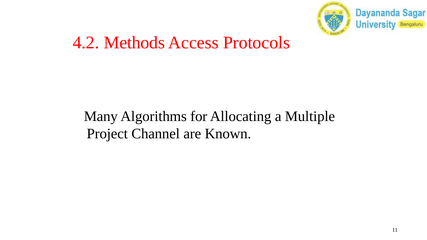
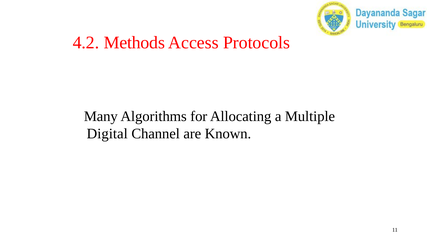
Project: Project -> Digital
